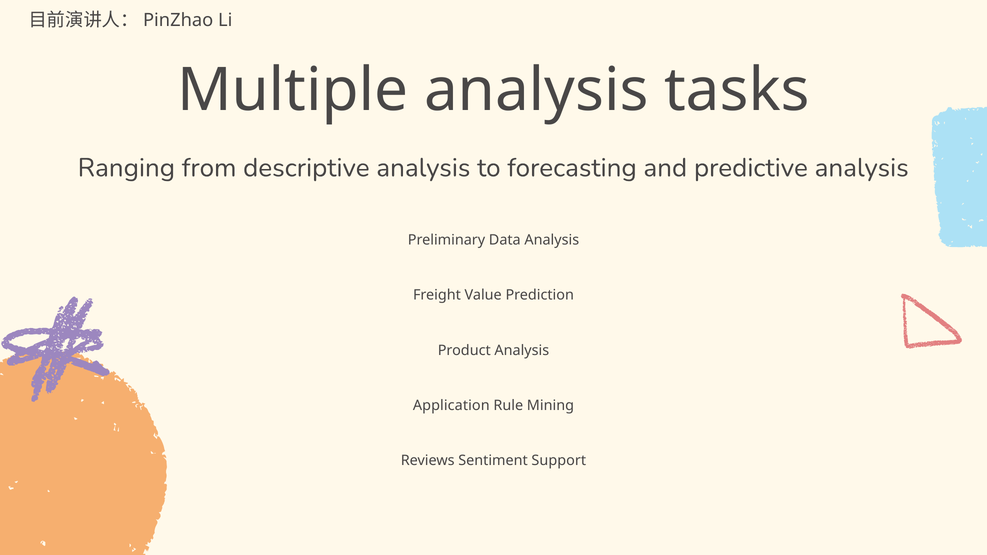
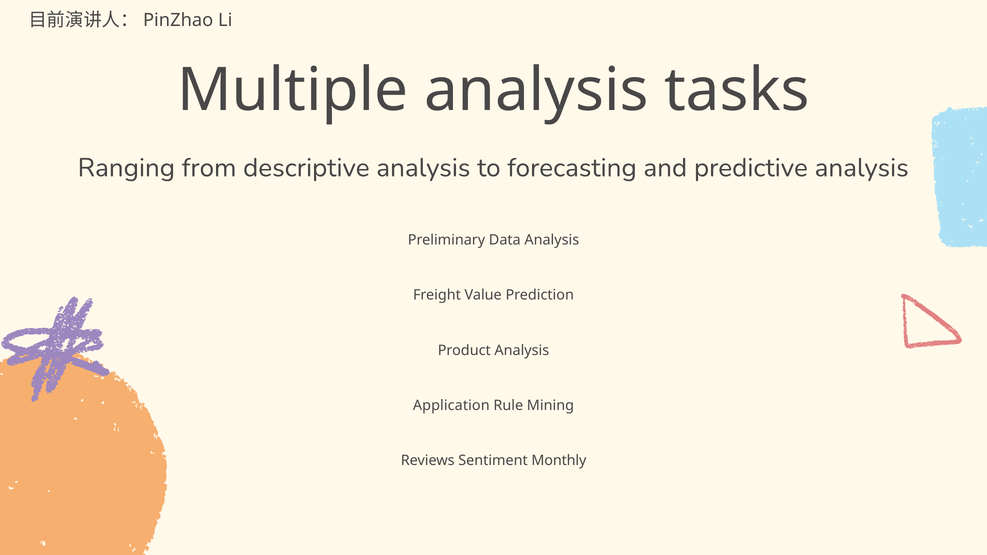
Support: Support -> Monthly
